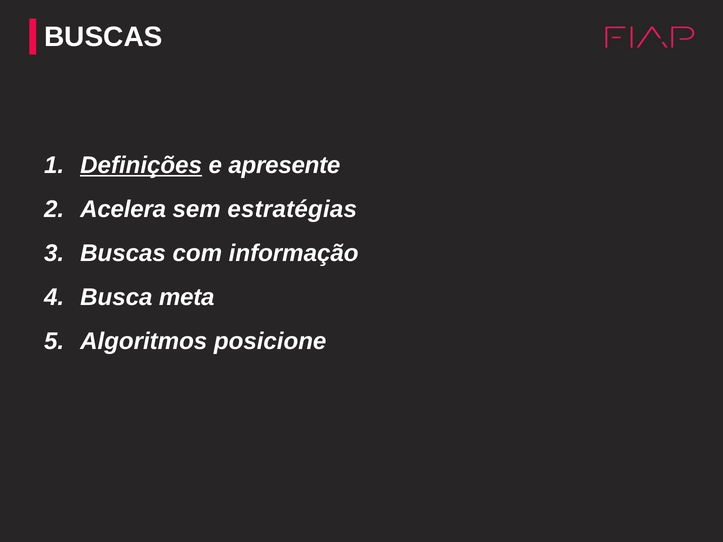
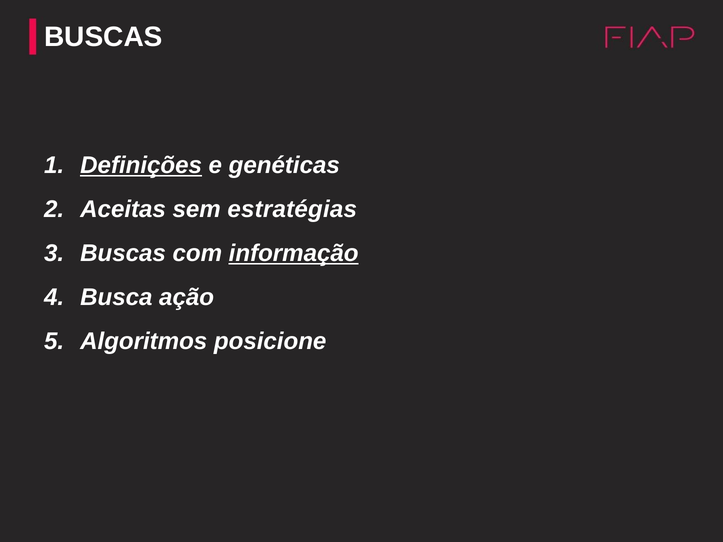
apresente: apresente -> genéticas
Acelera: Acelera -> Aceitas
informação underline: none -> present
meta: meta -> ação
